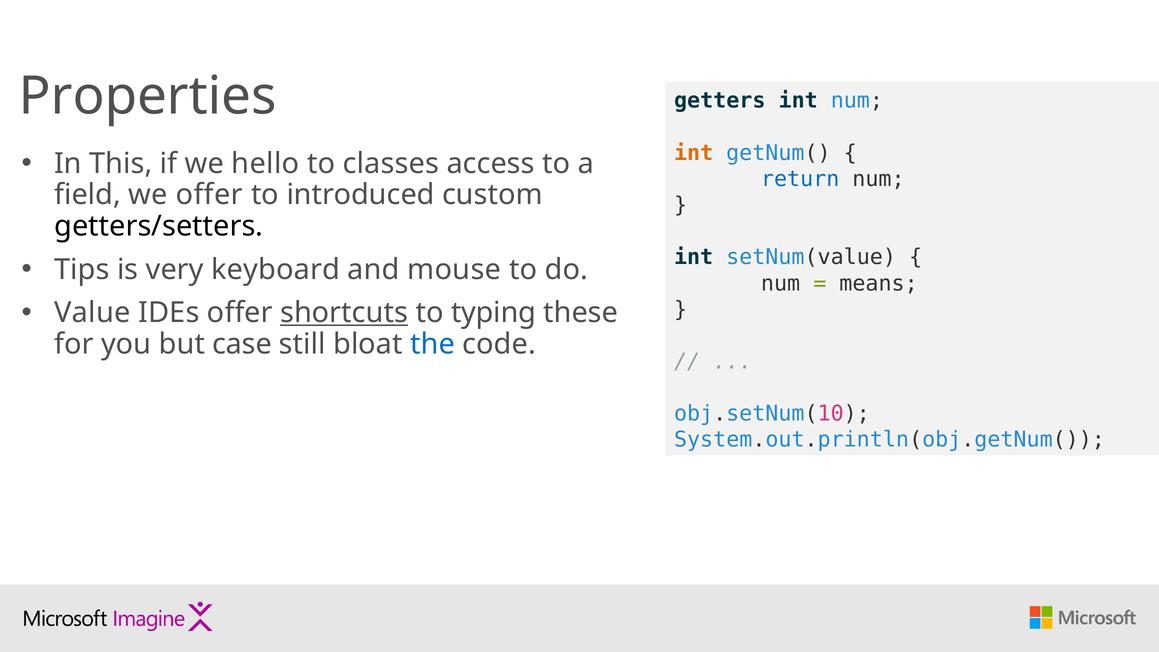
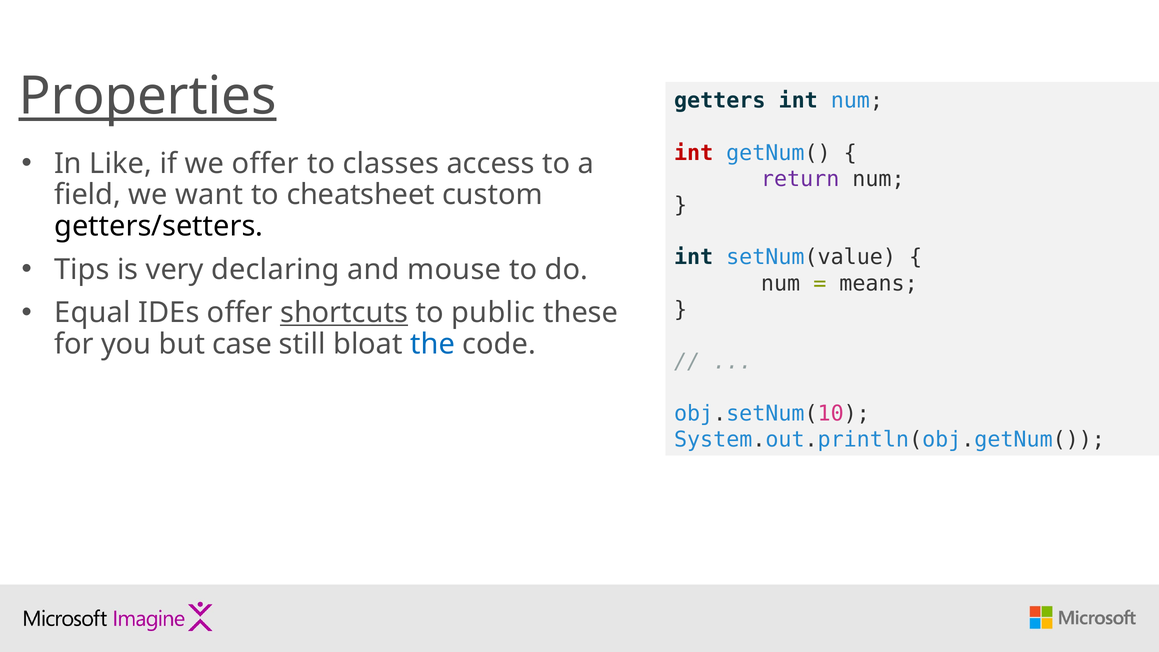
Properties underline: none -> present
int at (694, 153) colour: orange -> red
This: This -> Like
we hello: hello -> offer
return colour: blue -> purple
we offer: offer -> want
introduced: introduced -> cheatsheet
keyboard: keyboard -> declaring
Value: Value -> Equal
typing: typing -> public
